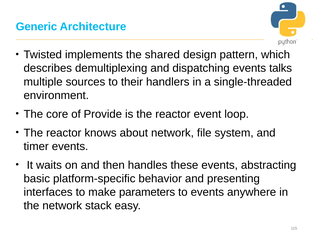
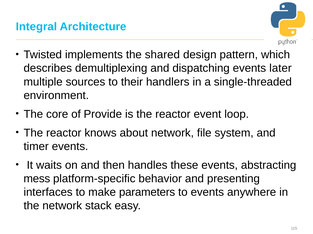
Generic: Generic -> Integral
talks: talks -> later
basic: basic -> mess
